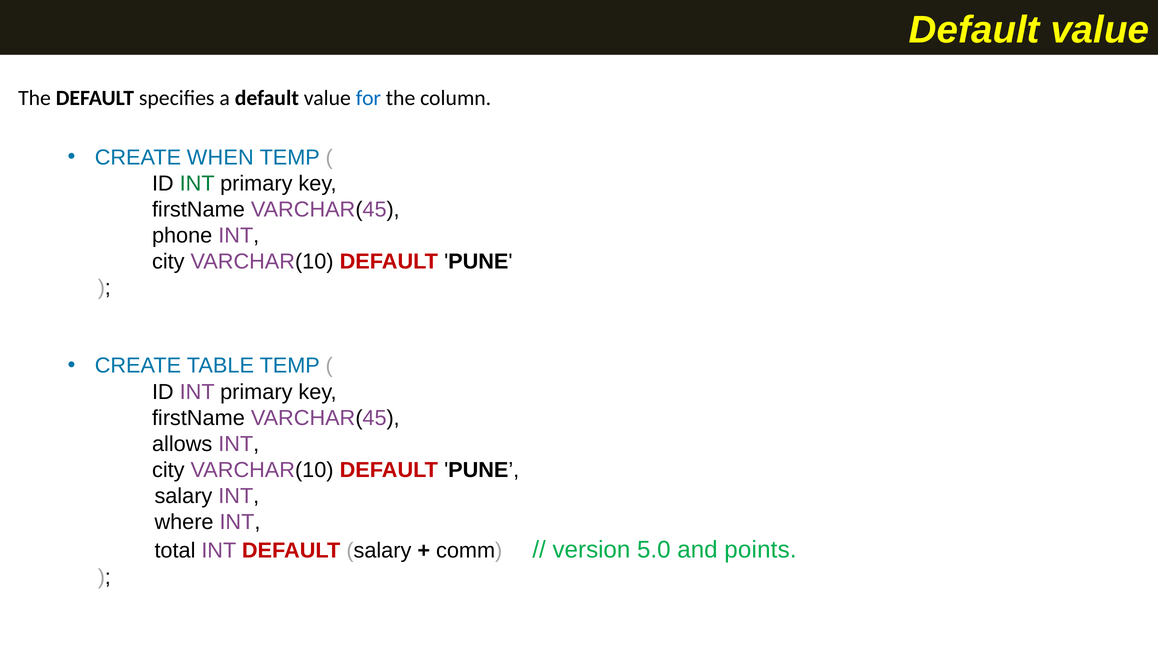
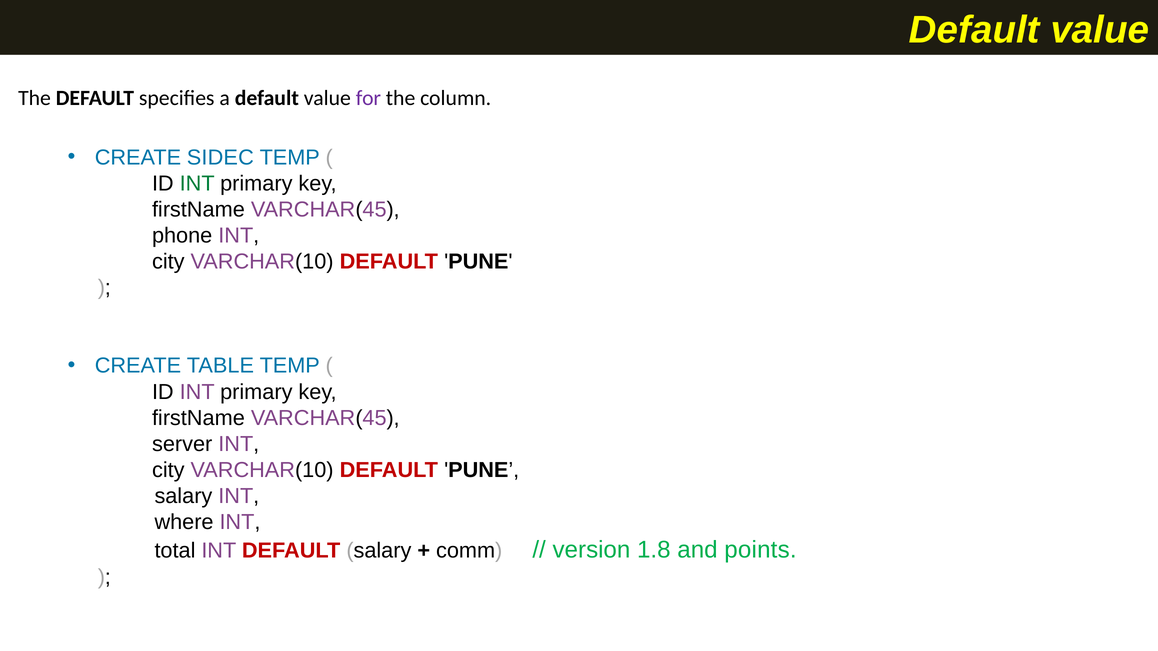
for colour: blue -> purple
WHEN: WHEN -> SIDEC
allows: allows -> server
5.0: 5.0 -> 1.8
